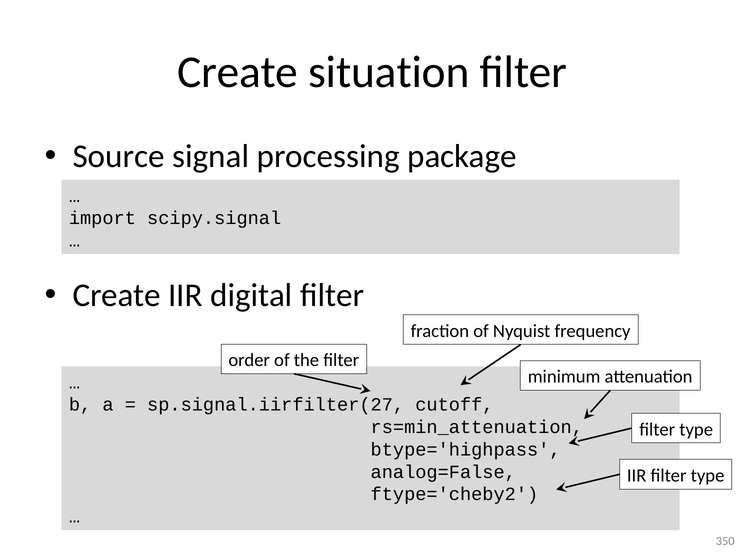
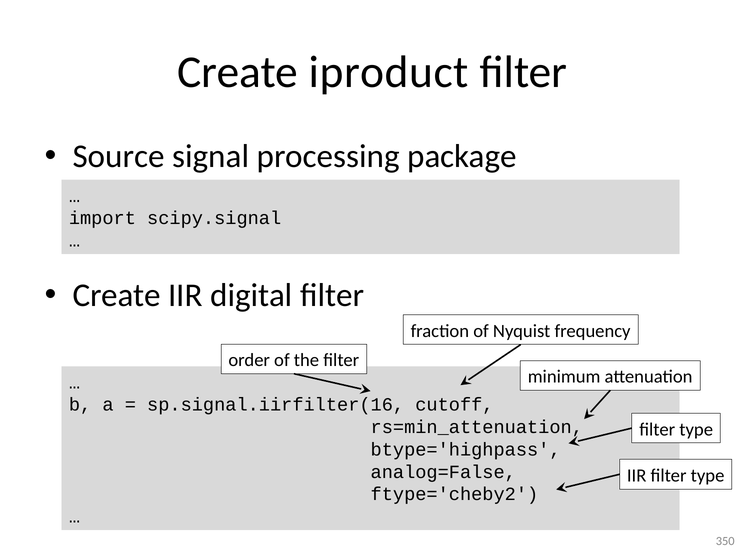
situation: situation -> iproduct
sp.signal.iirfilter(27: sp.signal.iirfilter(27 -> sp.signal.iirfilter(16
